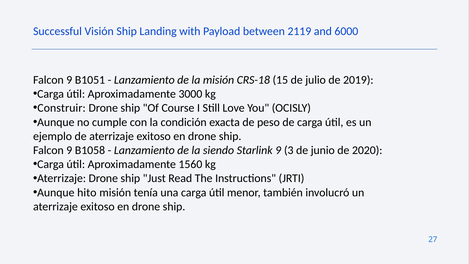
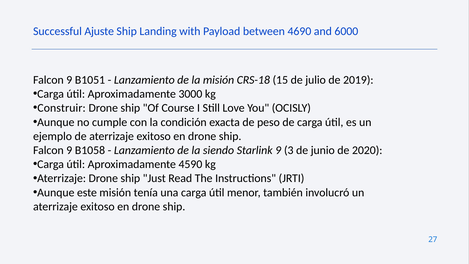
Visión: Visión -> Ajuste
2119: 2119 -> 4690
1560: 1560 -> 4590
hito: hito -> este
